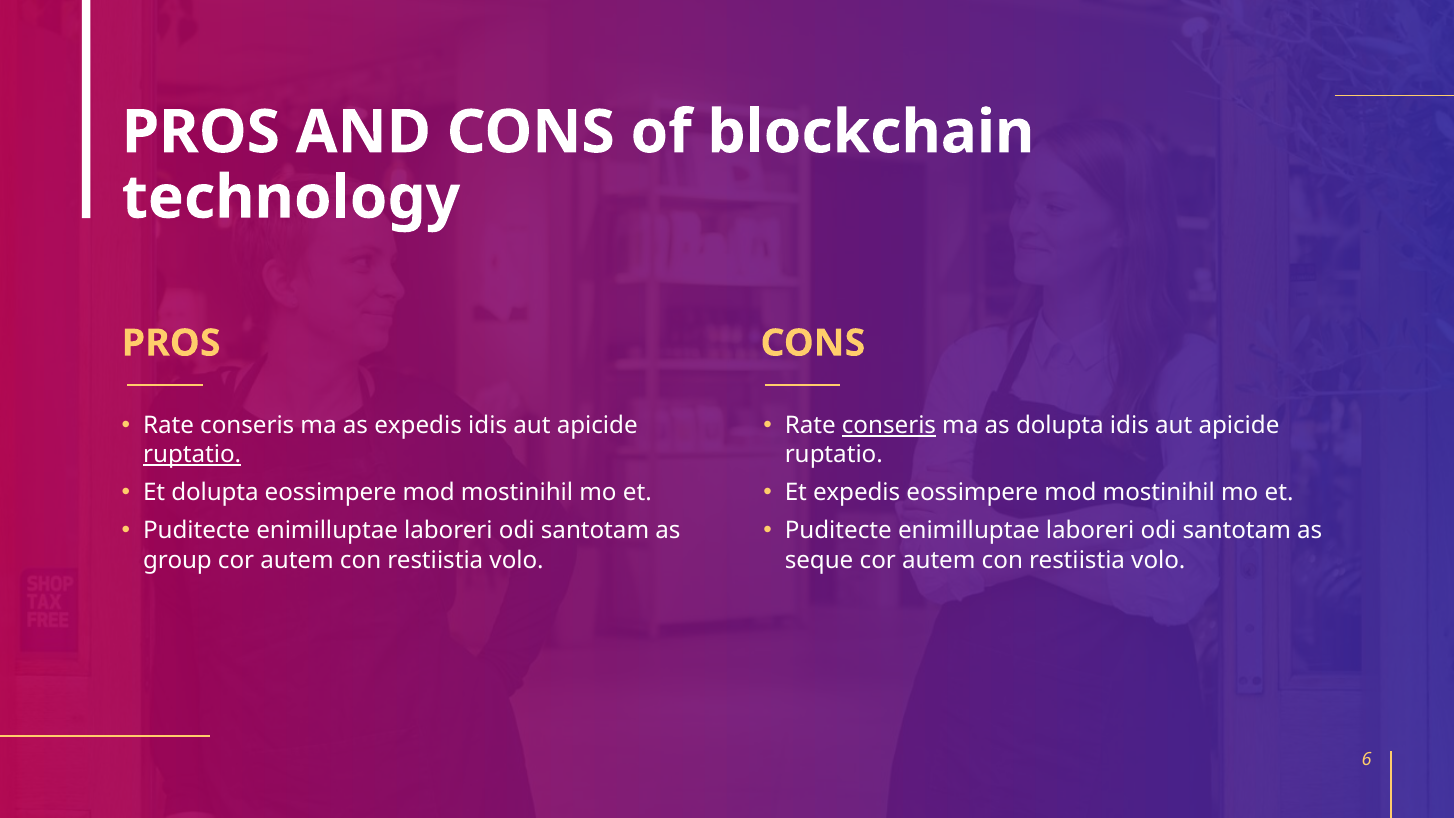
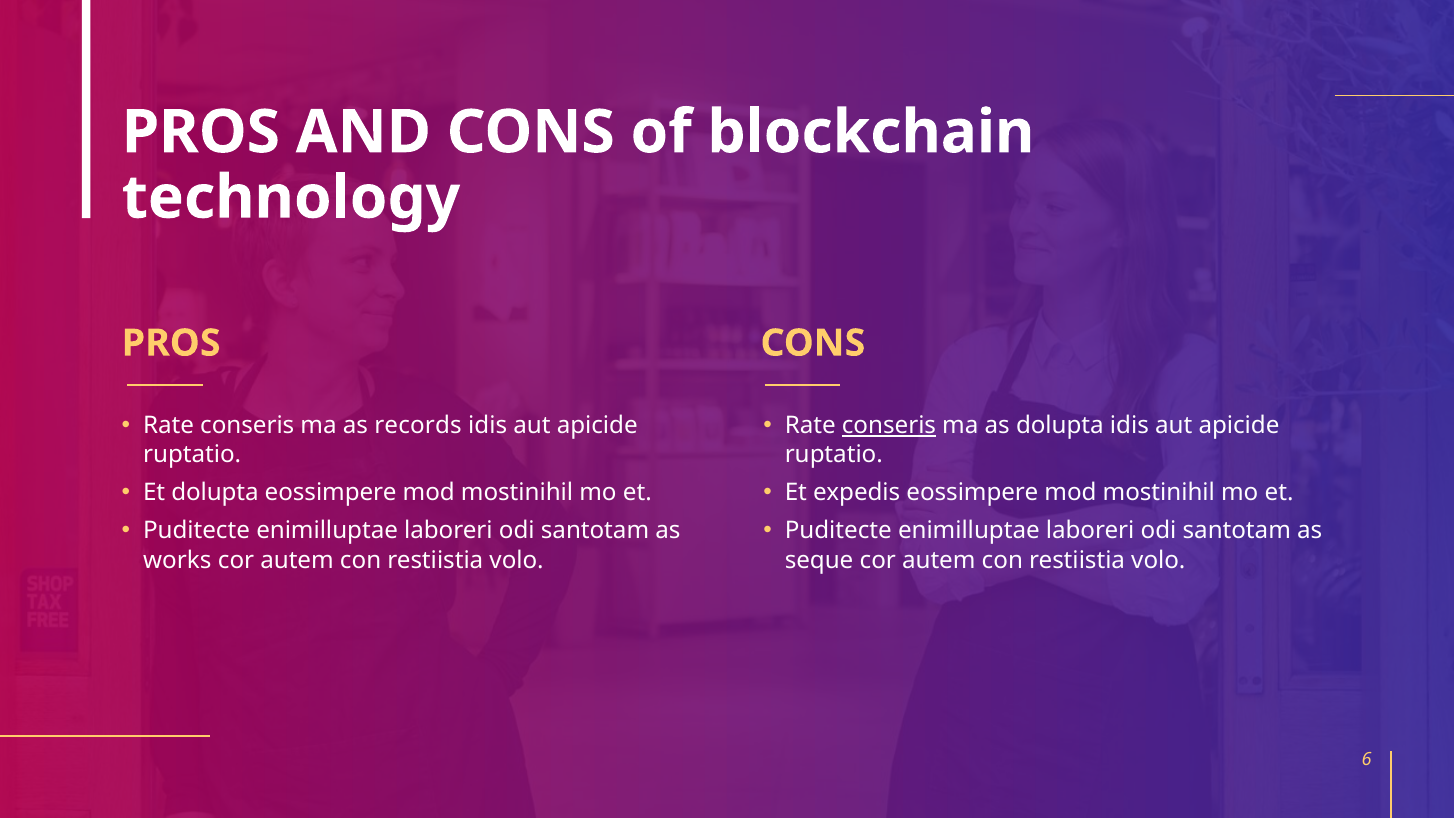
as expedis: expedis -> records
ruptatio at (192, 455) underline: present -> none
group: group -> works
